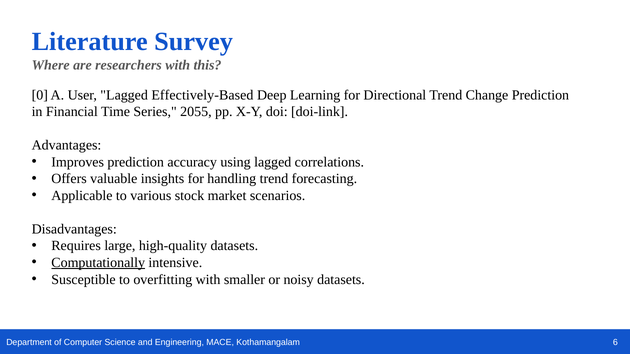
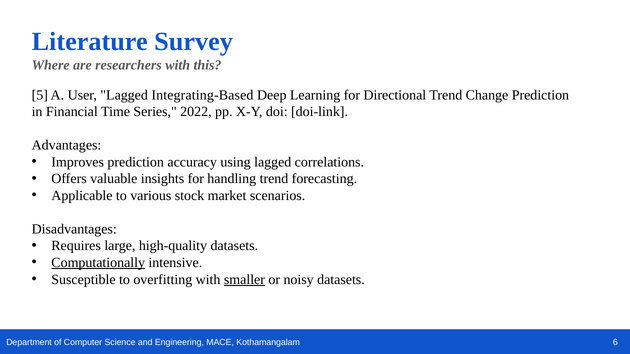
0: 0 -> 5
Effectively-Based: Effectively-Based -> Integrating-Based
2055: 2055 -> 2022
smaller underline: none -> present
